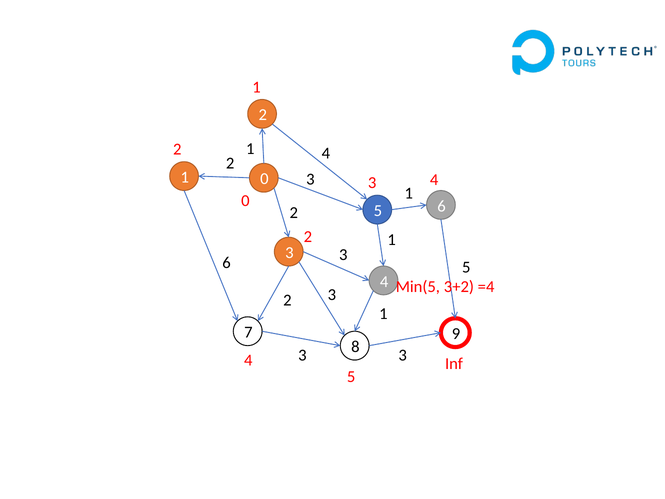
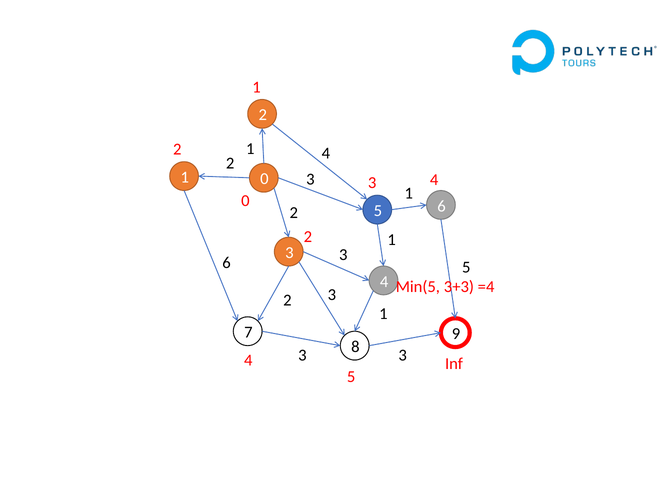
3+2: 3+2 -> 3+3
